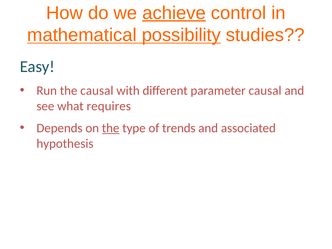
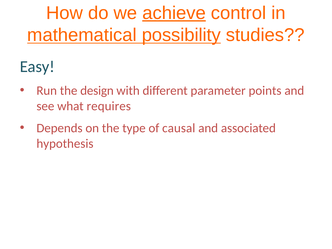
the causal: causal -> design
parameter causal: causal -> points
the at (111, 128) underline: present -> none
trends: trends -> causal
